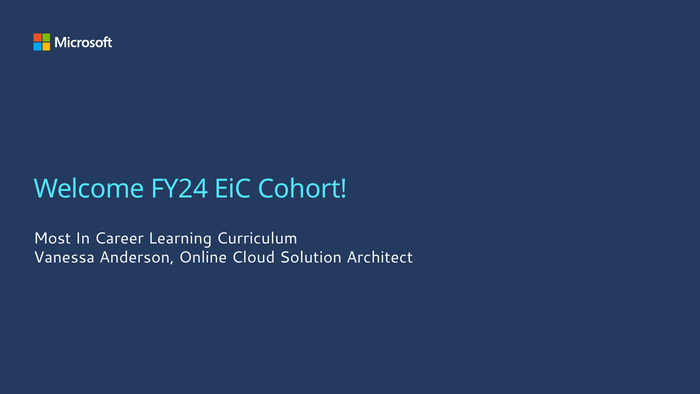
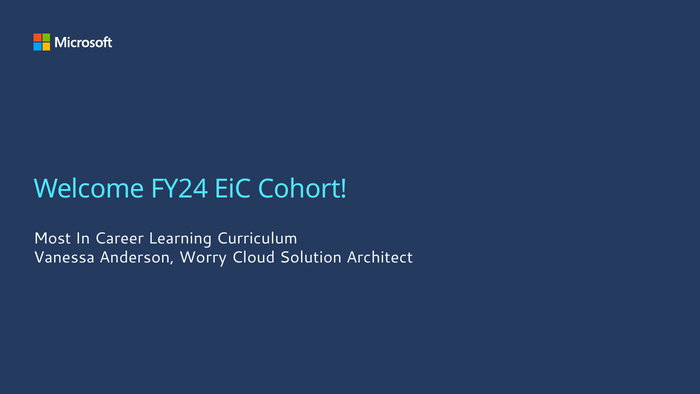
Online: Online -> Worry
